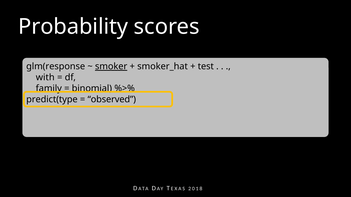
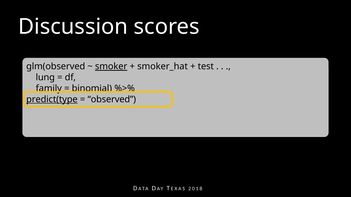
Probability: Probability -> Discussion
glm(response: glm(response -> glm(observed
with: with -> lung
predict(type underline: none -> present
